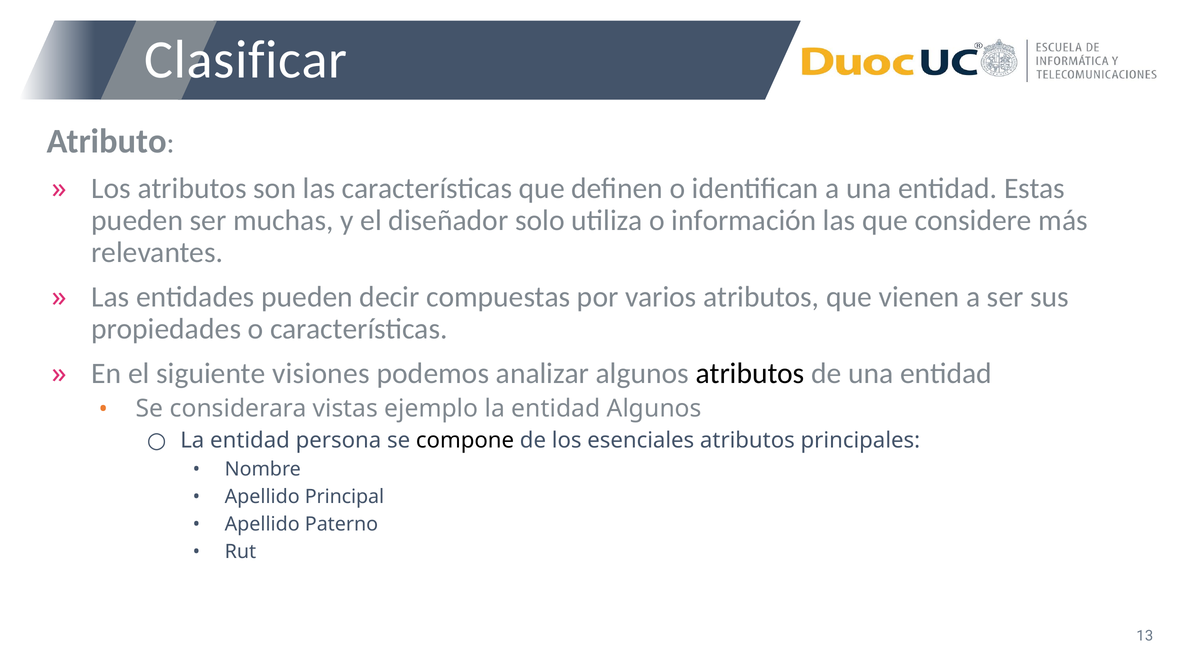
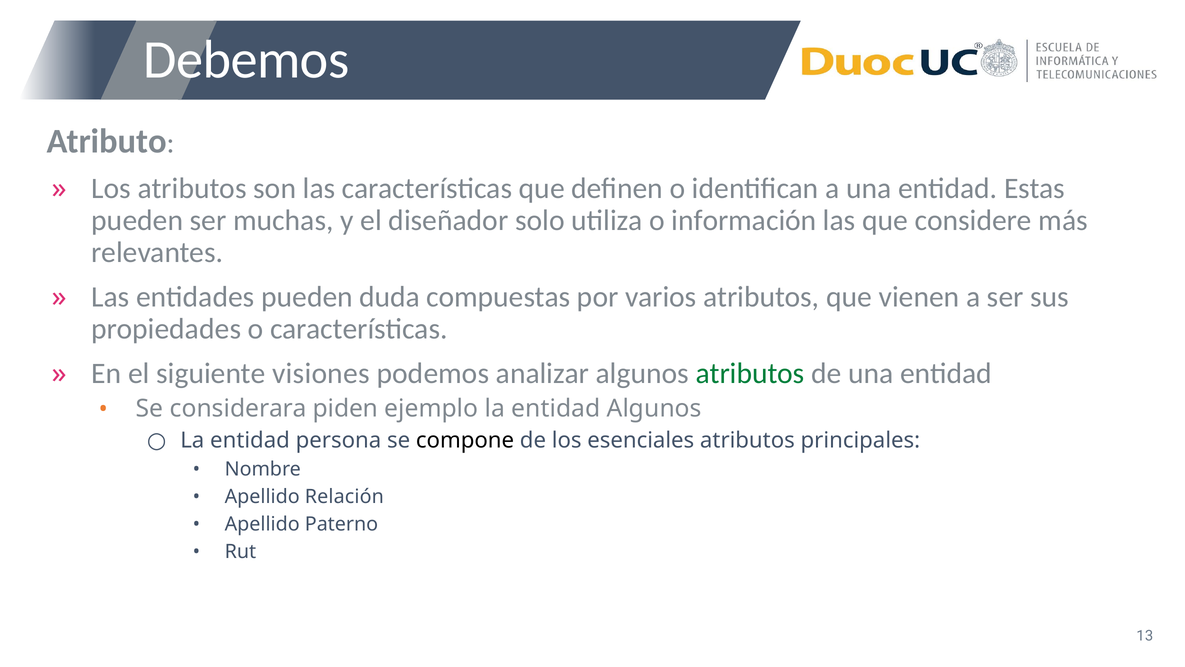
Clasificar: Clasificar -> Debemos
decir: decir -> duda
atributos at (750, 373) colour: black -> green
vistas: vistas -> piden
Principal: Principal -> Relación
